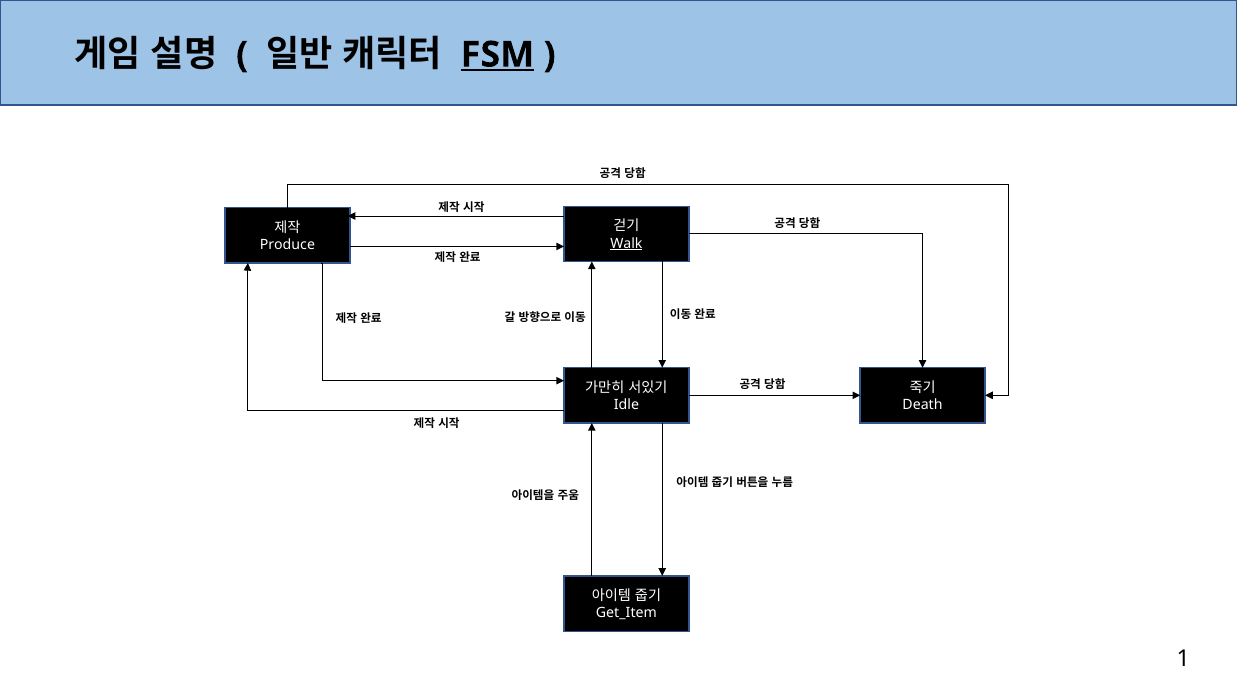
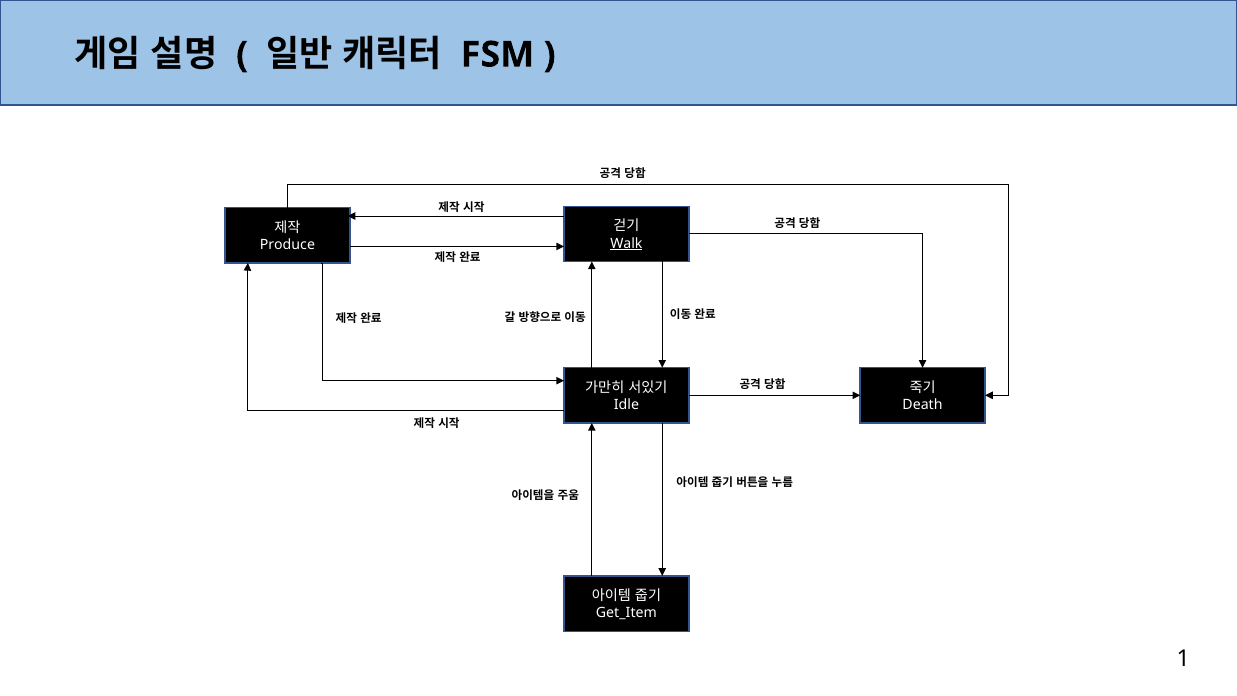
FSM underline: present -> none
